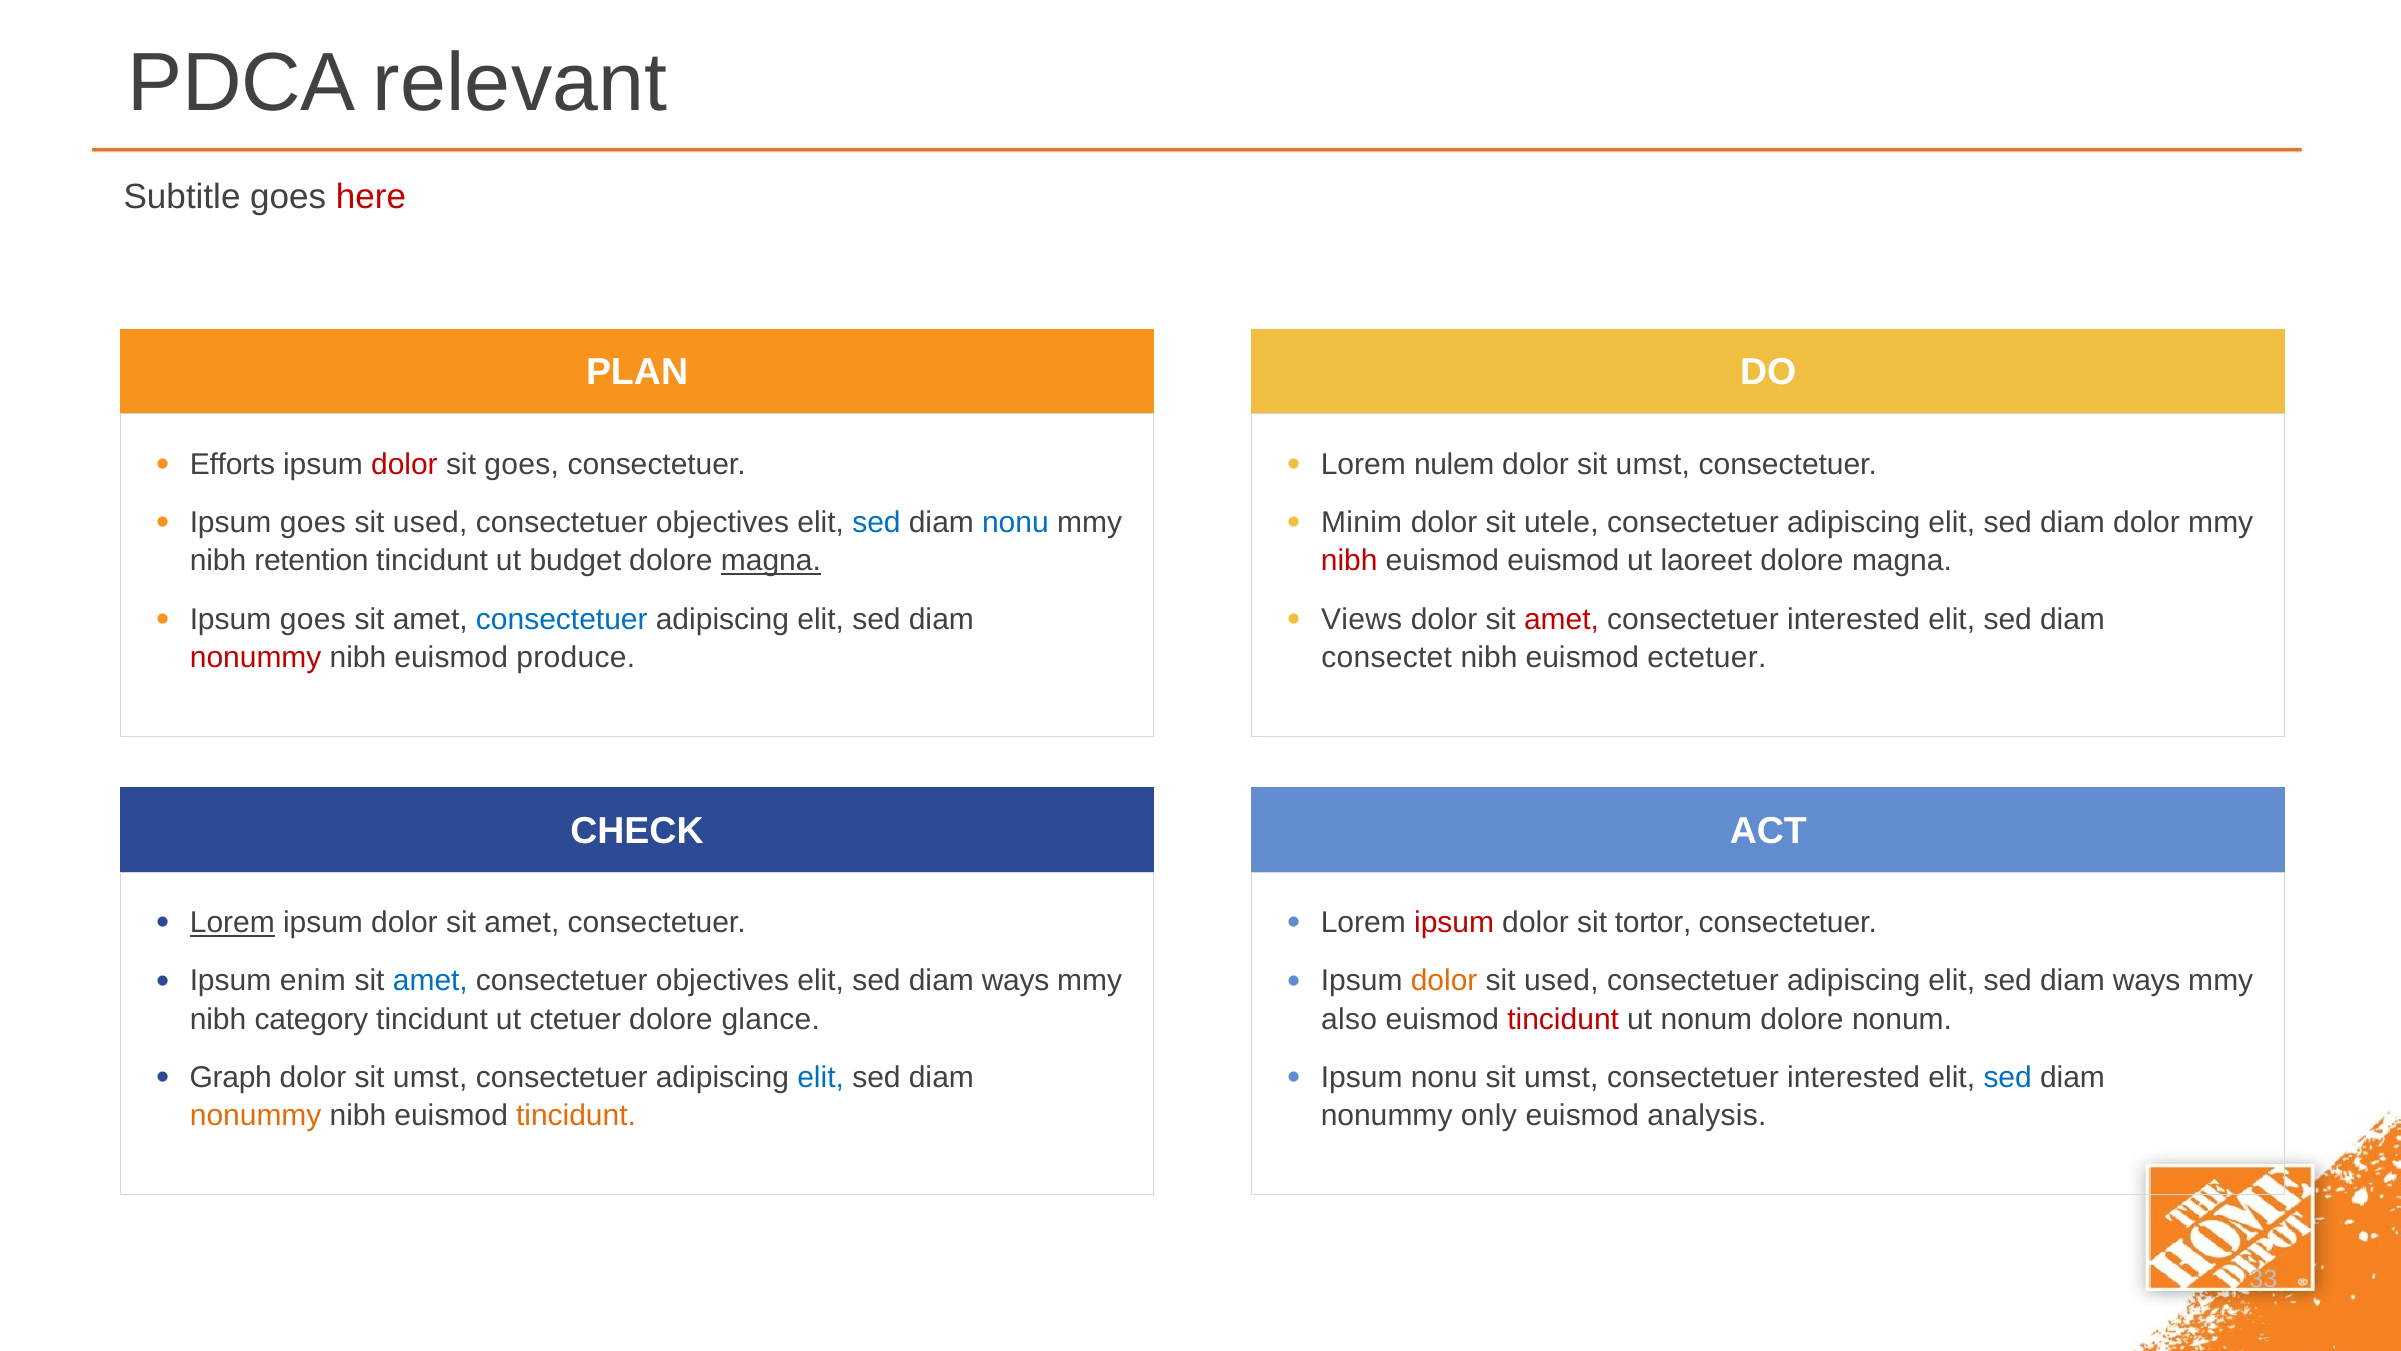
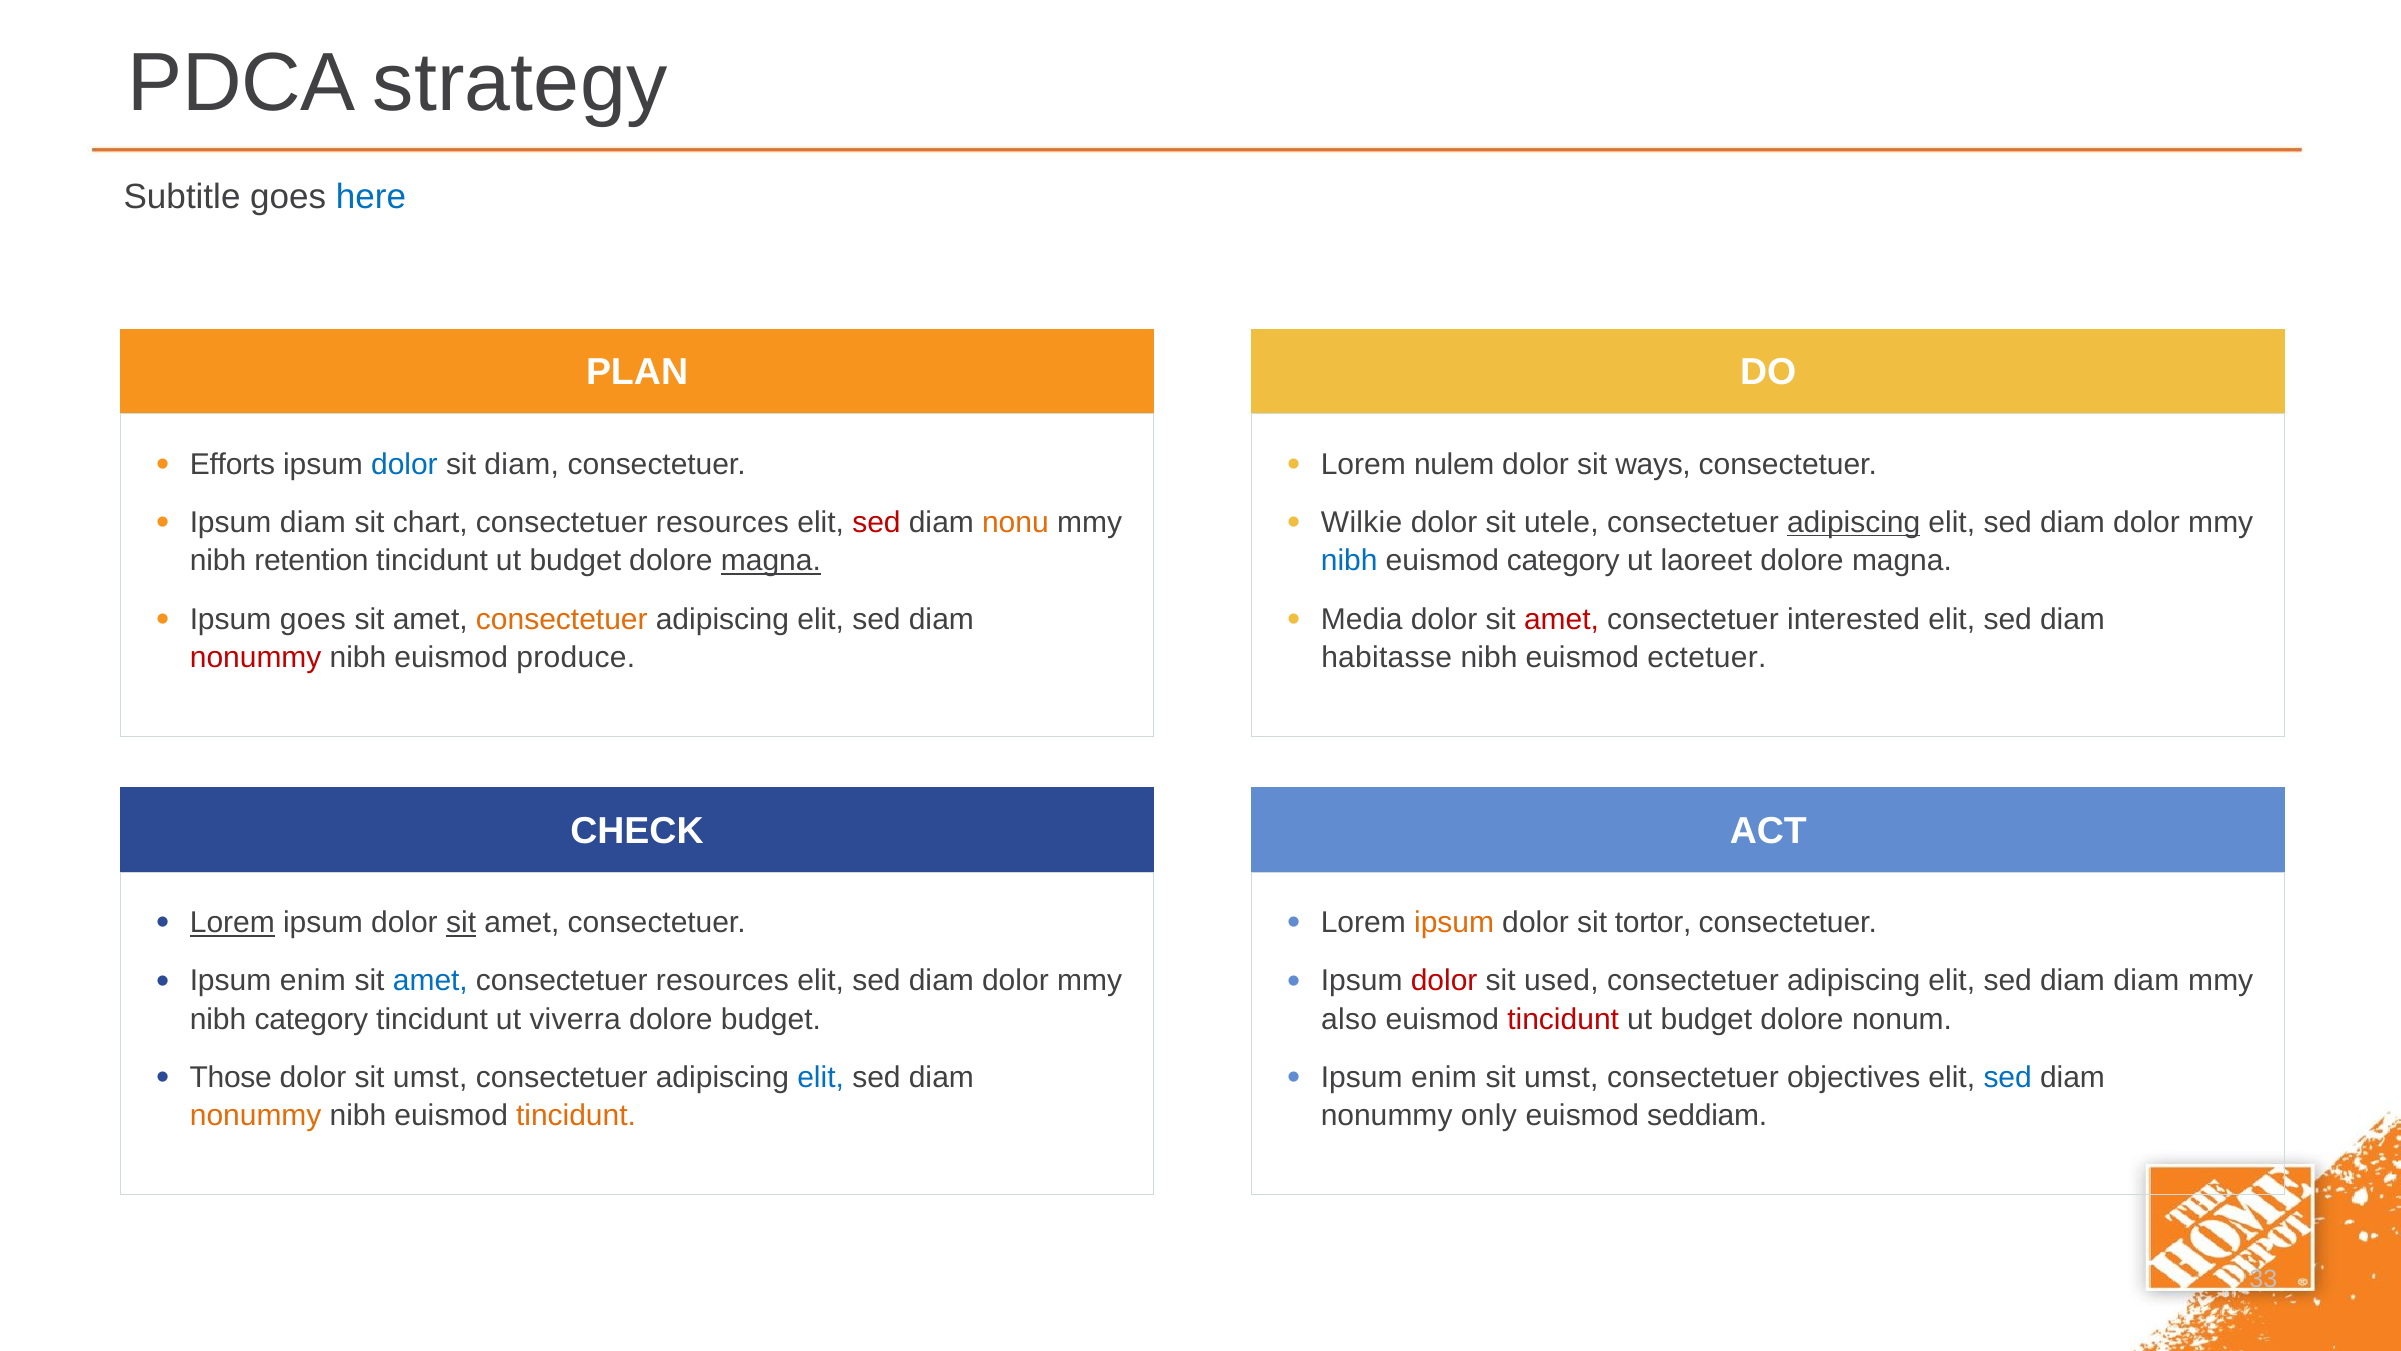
relevant: relevant -> strategy
here colour: red -> blue
dolor at (404, 464) colour: red -> blue
sit goes: goes -> diam
umst at (1653, 464): umst -> ways
goes at (313, 522): goes -> diam
used at (430, 522): used -> chart
objectives at (723, 522): objectives -> resources
sed at (877, 522) colour: blue -> red
nonu at (1015, 522) colour: blue -> orange
Minim: Minim -> Wilkie
adipiscing at (1854, 522) underline: none -> present
nibh at (1349, 561) colour: red -> blue
euismod euismod: euismod -> category
consectetuer at (562, 619) colour: blue -> orange
Views: Views -> Media
consectet: consectet -> habitasse
sit at (461, 922) underline: none -> present
ipsum at (1454, 922) colour: red -> orange
objectives at (723, 981): objectives -> resources
ways at (1016, 981): ways -> dolor
dolor at (1444, 981) colour: orange -> red
ways at (2147, 981): ways -> diam
ctetuer: ctetuer -> viverra
dolore glance: glance -> budget
nonum at (1706, 1019): nonum -> budget
Graph: Graph -> Those
nonu at (1444, 1077): nonu -> enim
interested at (1854, 1077): interested -> objectives
analysis: analysis -> seddiam
